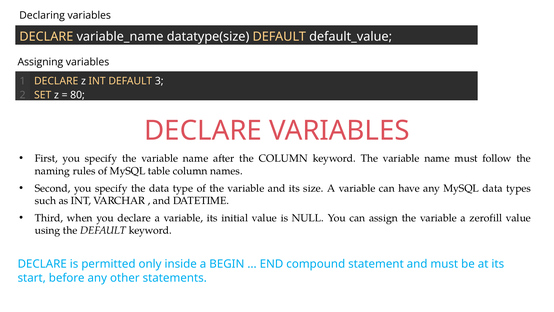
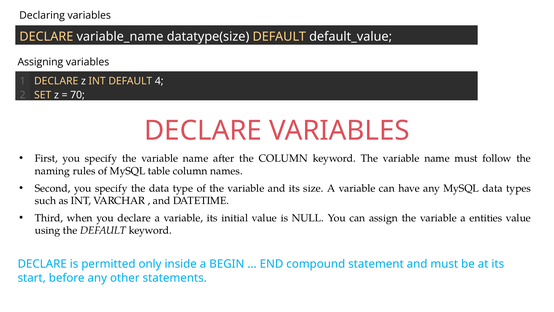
3: 3 -> 4
80: 80 -> 70
zerofill: zerofill -> entities
